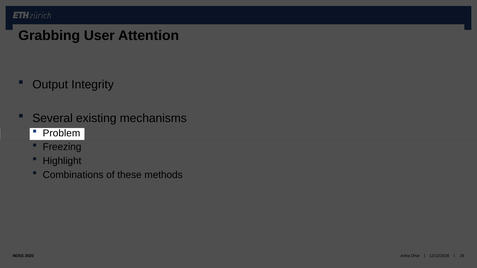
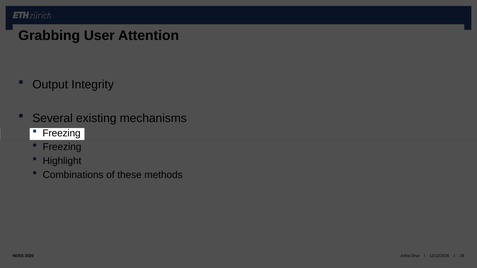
Problem at (61, 133): Problem -> Freezing
